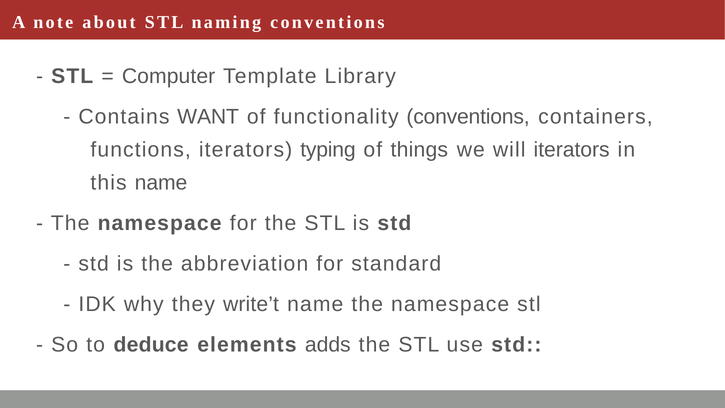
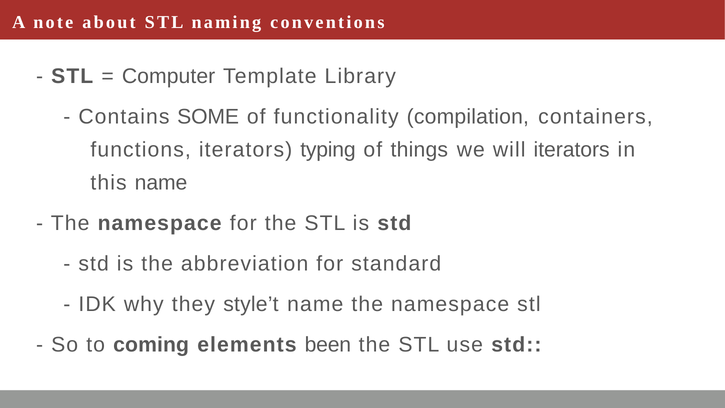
WANT: WANT -> SOME
functionality conventions: conventions -> compilation
write’t: write’t -> style’t
deduce: deduce -> coming
adds: adds -> been
